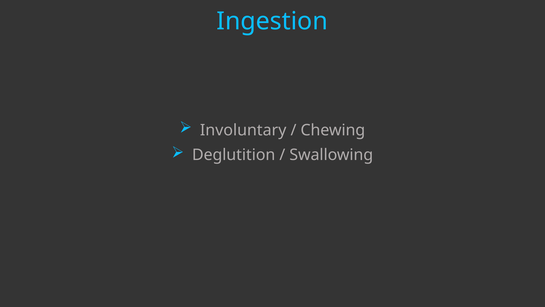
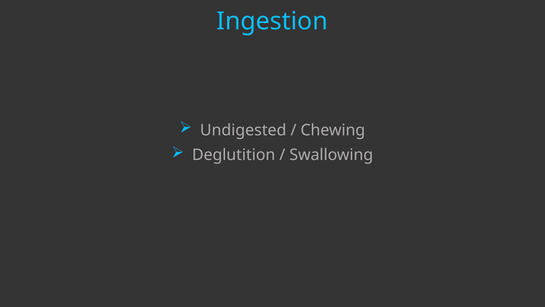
Involuntary: Involuntary -> Undigested
